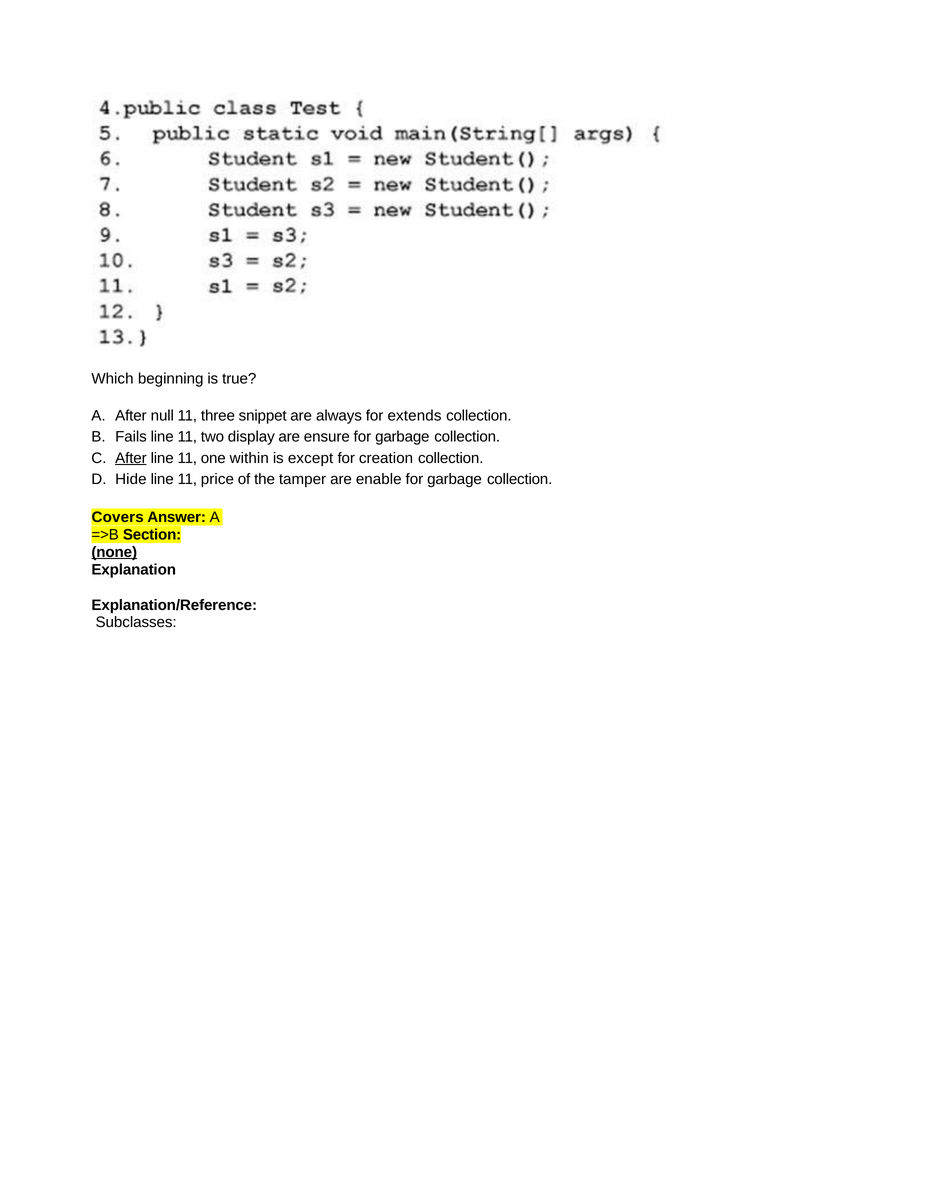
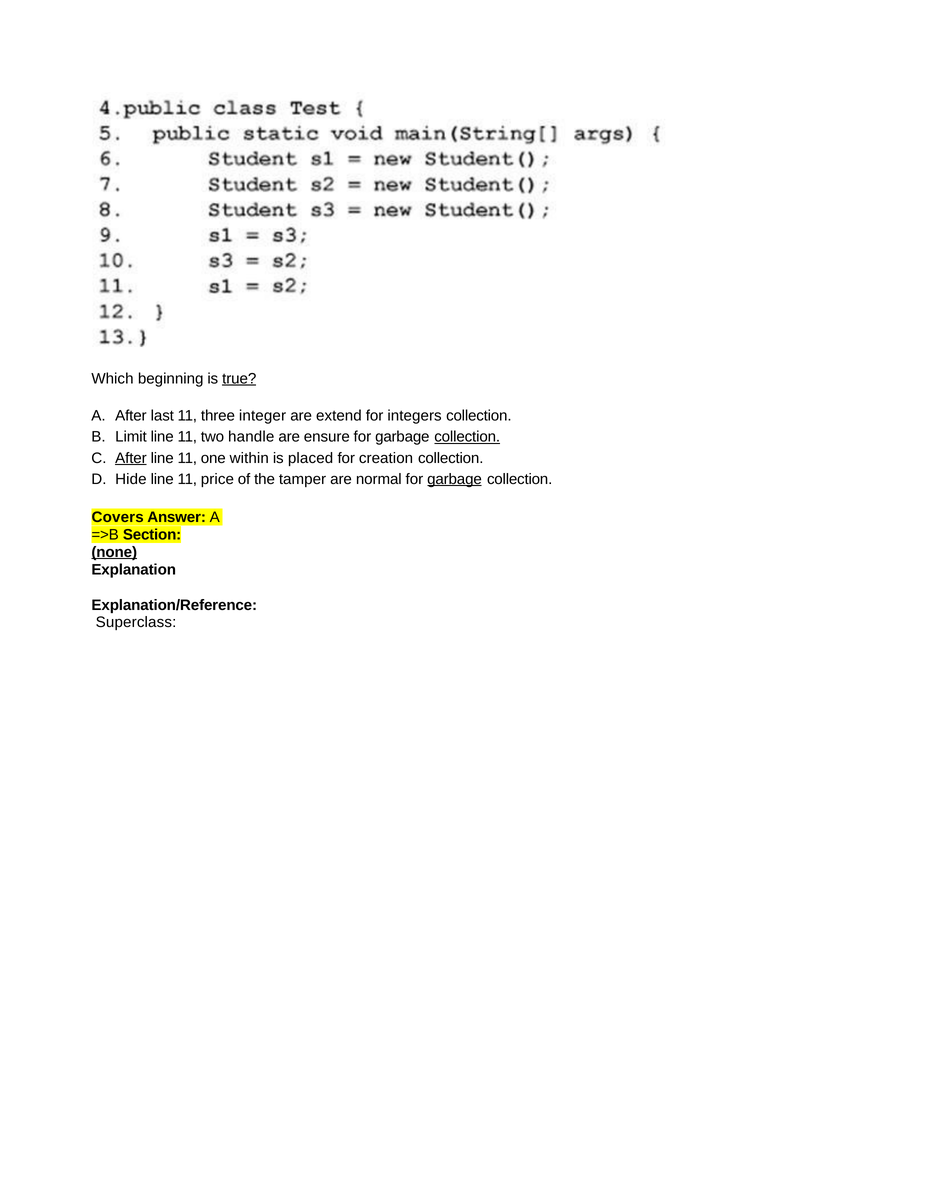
true underline: none -> present
null: null -> last
snippet: snippet -> integer
always: always -> extend
extends: extends -> integers
Fails: Fails -> Limit
display: display -> handle
collection at (467, 437) underline: none -> present
except: except -> placed
enable: enable -> normal
garbage at (454, 479) underline: none -> present
Subclasses: Subclasses -> Superclass
